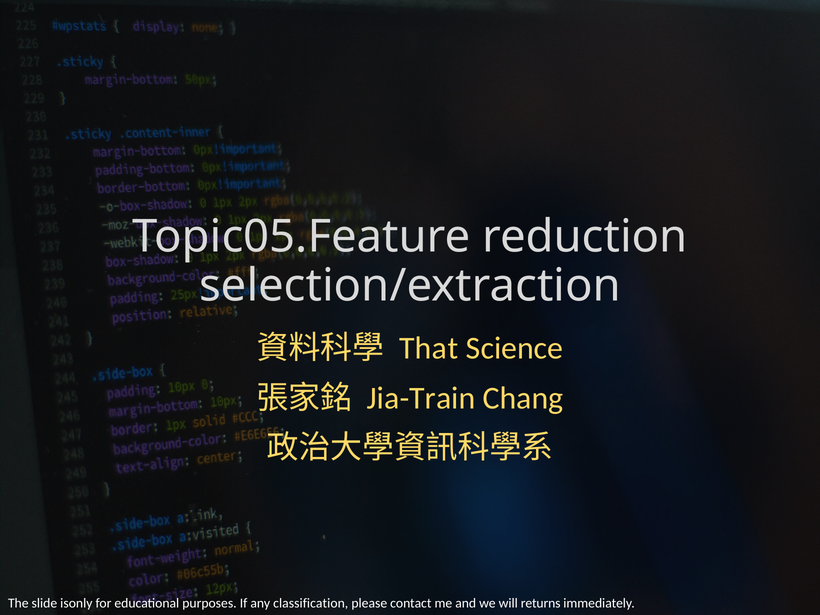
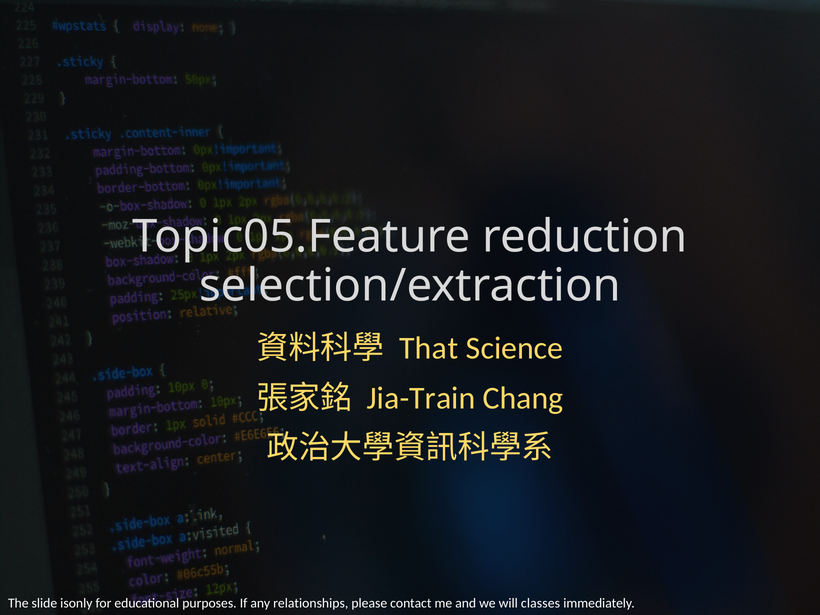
classification: classification -> relationships
returns: returns -> classes
